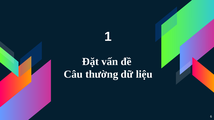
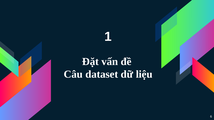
thường: thường -> dataset
